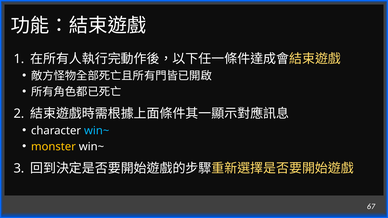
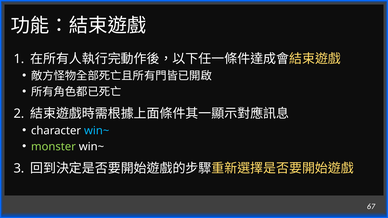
monster colour: yellow -> light green
